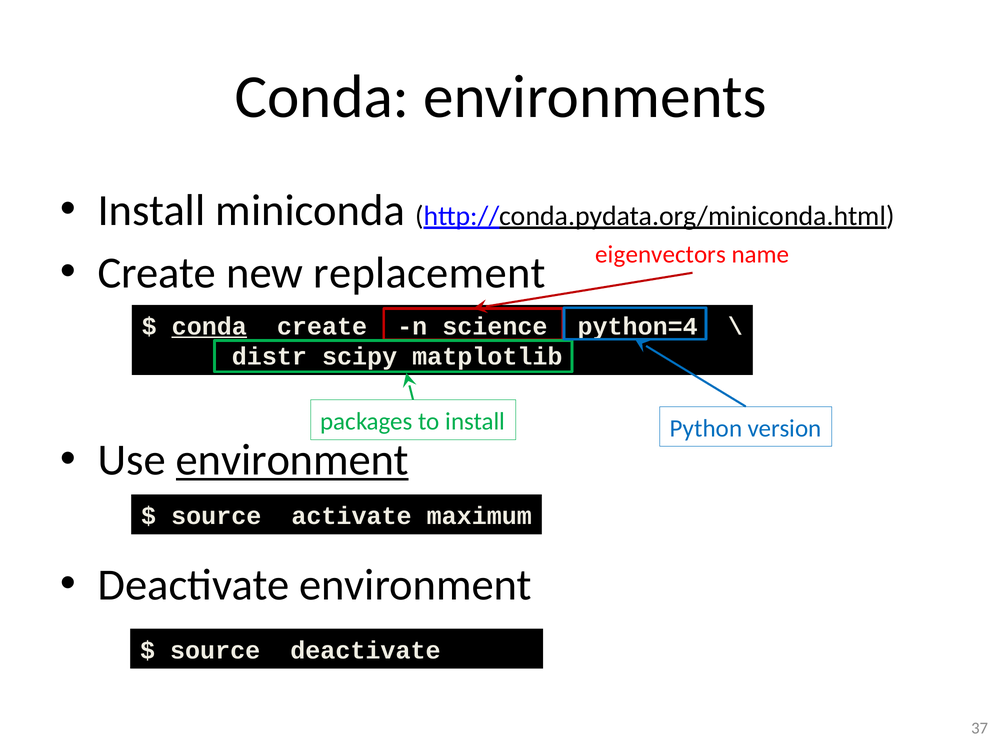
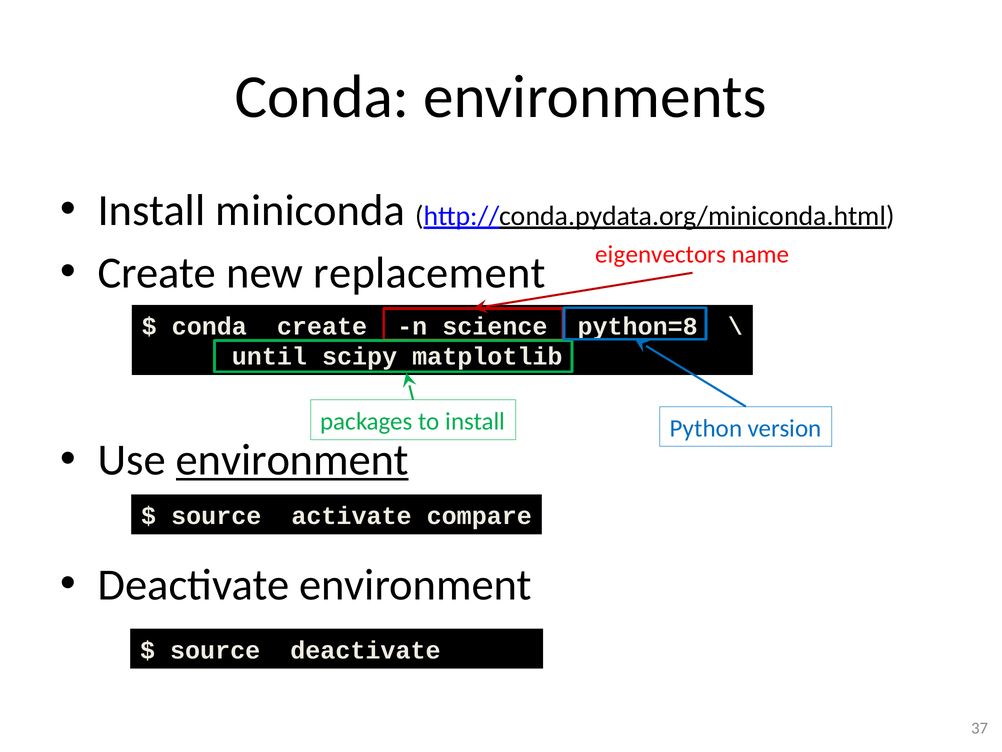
conda at (209, 326) underline: present -> none
python=4: python=4 -> python=8
distr: distr -> until
maximum: maximum -> compare
